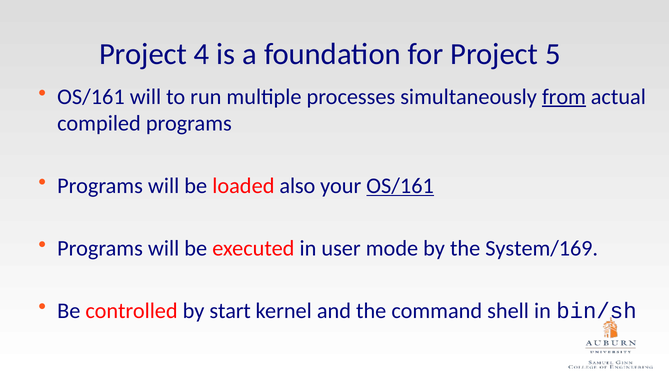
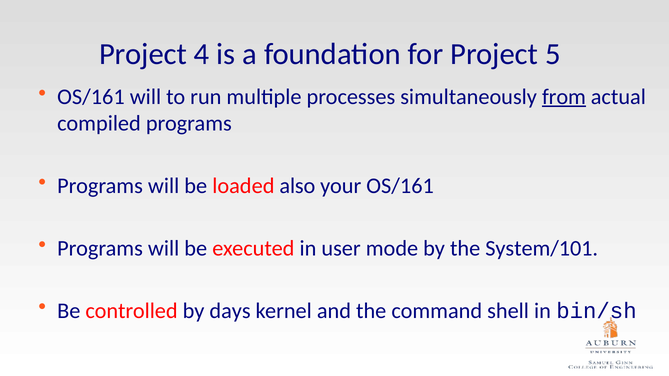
OS/161 at (400, 186) underline: present -> none
System/169: System/169 -> System/101
start: start -> days
